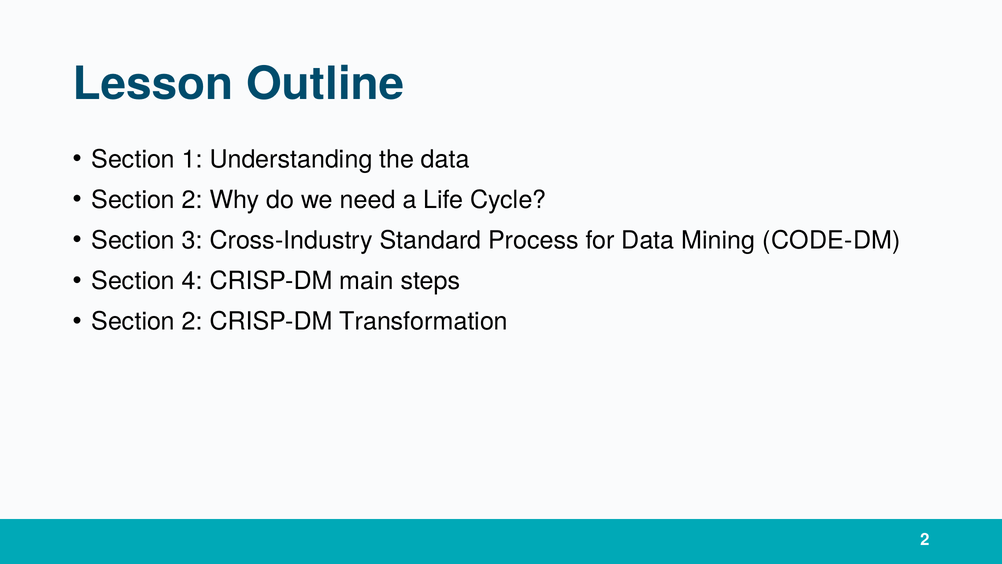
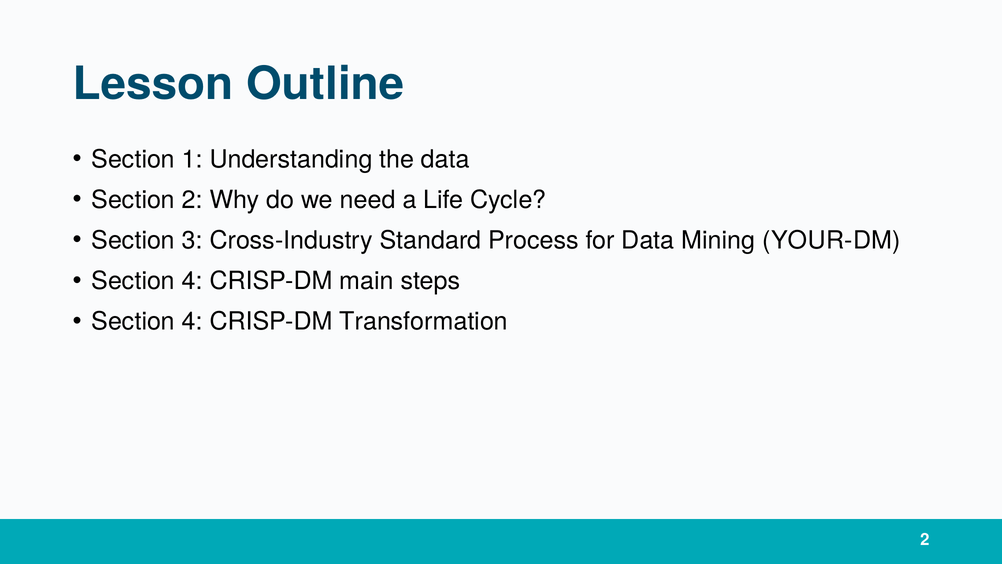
CODE-DM: CODE-DM -> YOUR-DM
2 at (192, 321): 2 -> 4
